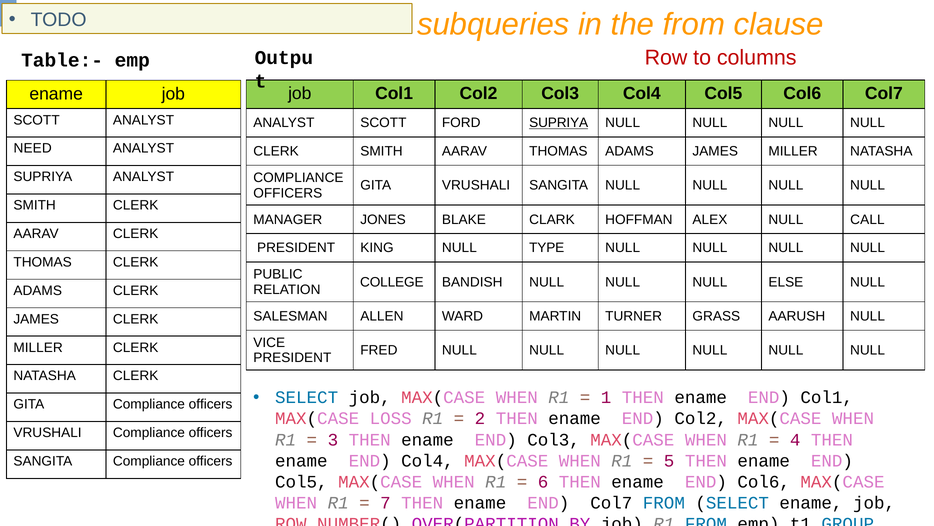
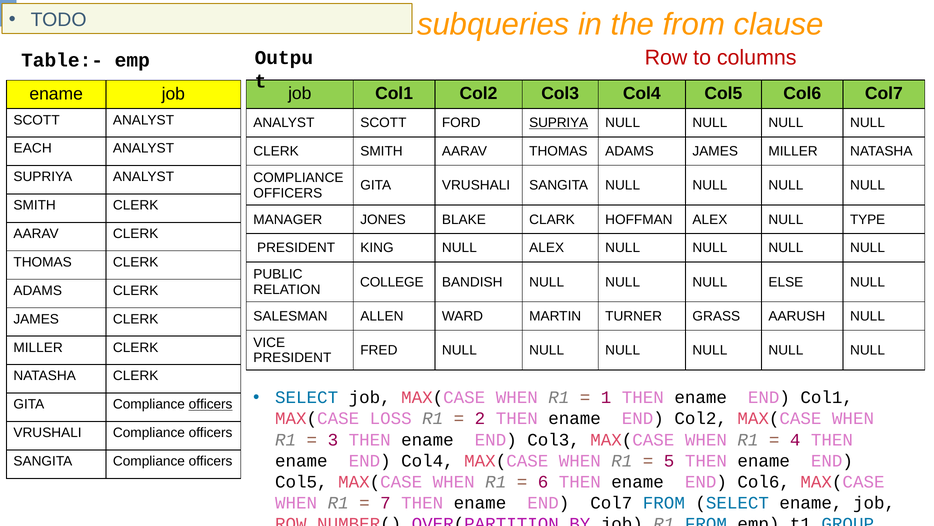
NEED: NEED -> EACH
CALL: CALL -> TYPE
NULL TYPE: TYPE -> ALEX
officers at (211, 404) underline: none -> present
